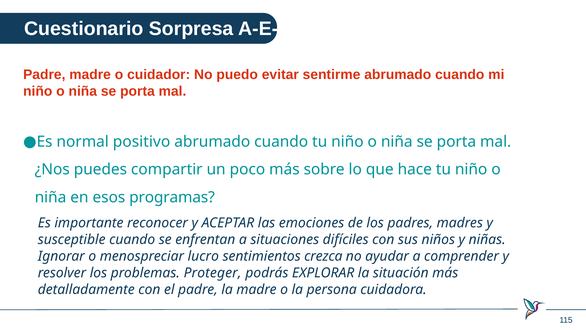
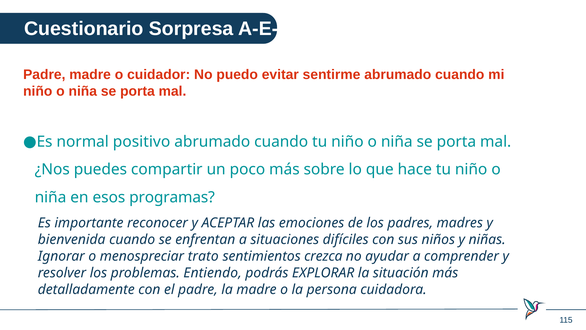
susceptible: susceptible -> bienvenida
lucro: lucro -> trato
Proteger: Proteger -> Entiendo
